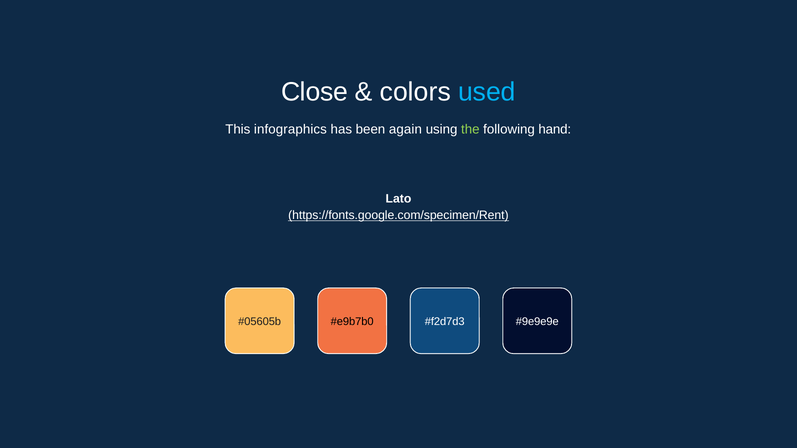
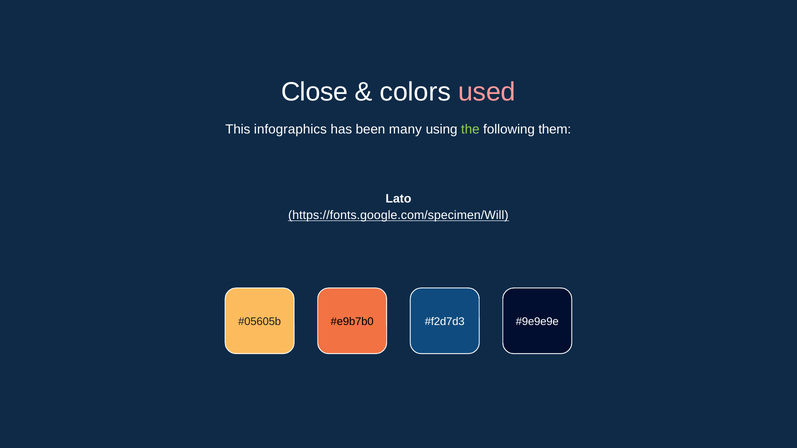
used colour: light blue -> pink
again: again -> many
hand: hand -> them
https://fonts.google.com/specimen/Rent: https://fonts.google.com/specimen/Rent -> https://fonts.google.com/specimen/Will
